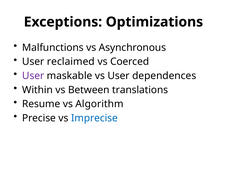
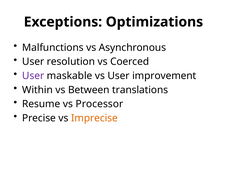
reclaimed: reclaimed -> resolution
dependences: dependences -> improvement
Algorithm: Algorithm -> Processor
Imprecise colour: blue -> orange
